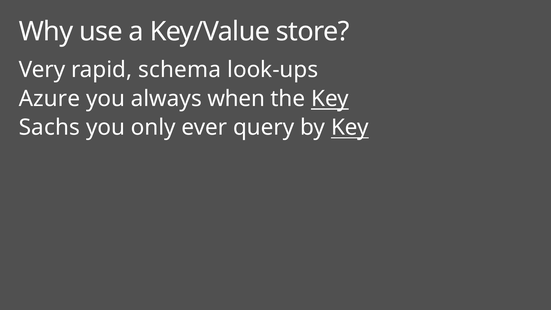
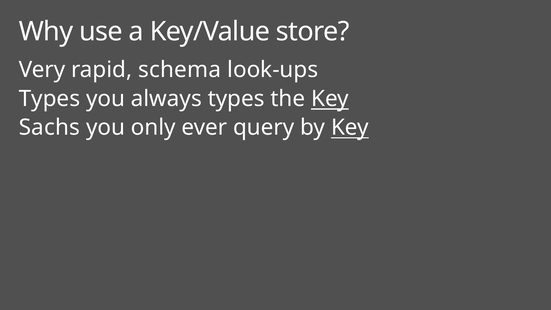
Azure at (49, 99): Azure -> Types
always when: when -> types
